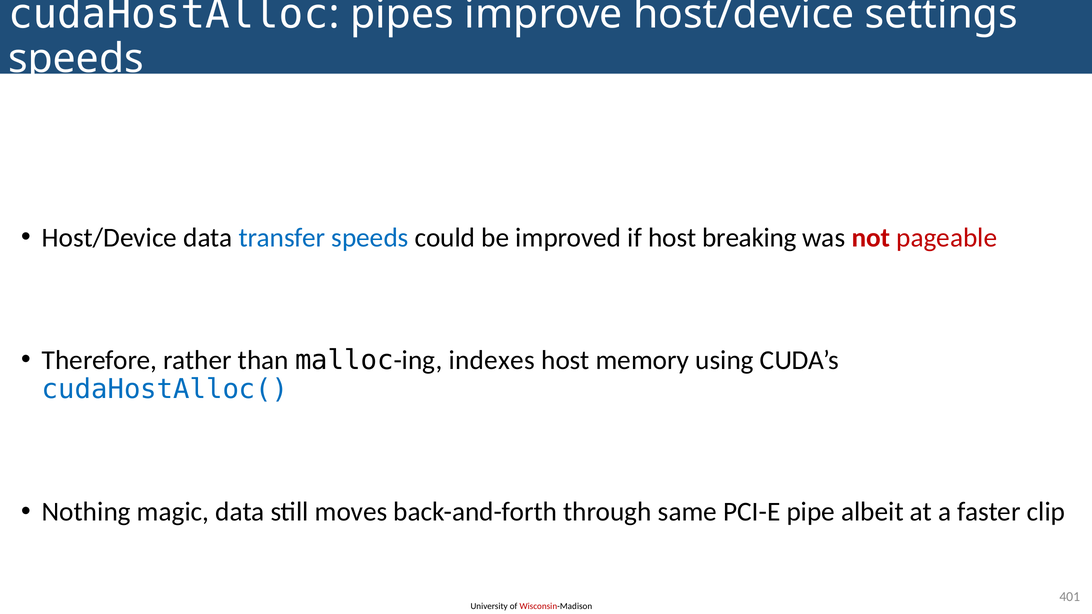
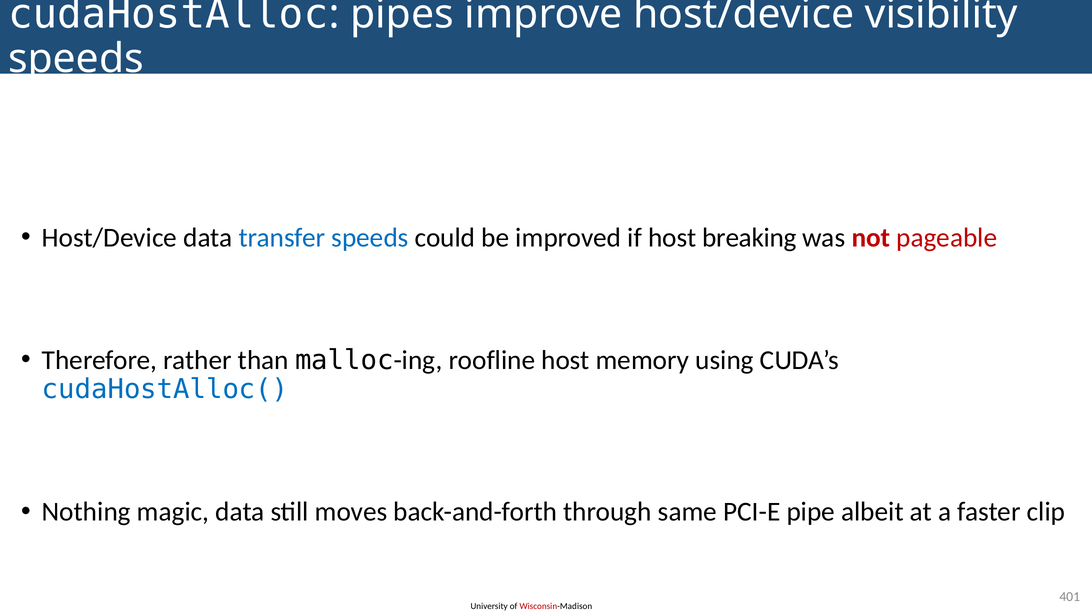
settings: settings -> visibility
indexes: indexes -> roofline
